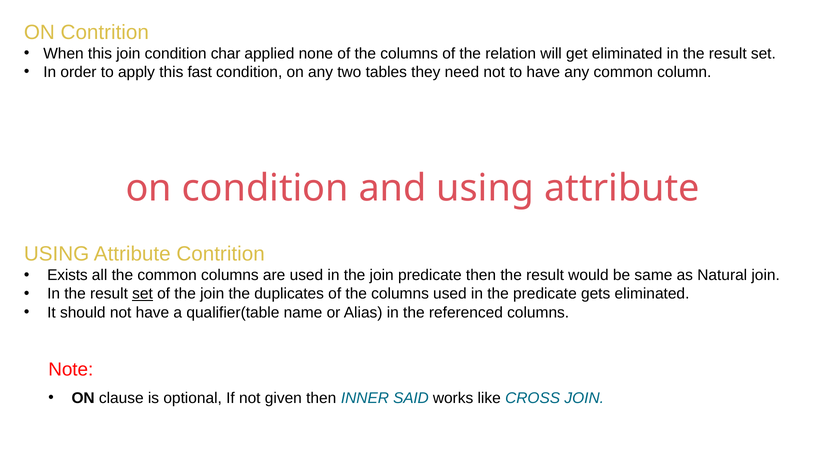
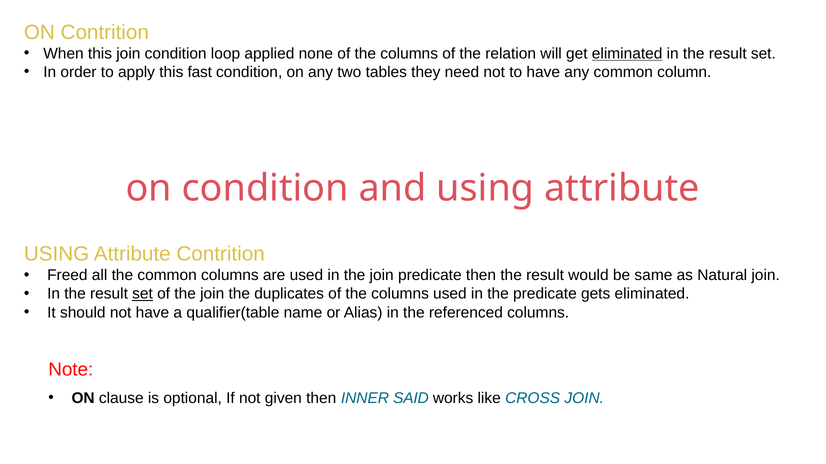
char: char -> loop
eliminated at (627, 54) underline: none -> present
Exists: Exists -> Freed
